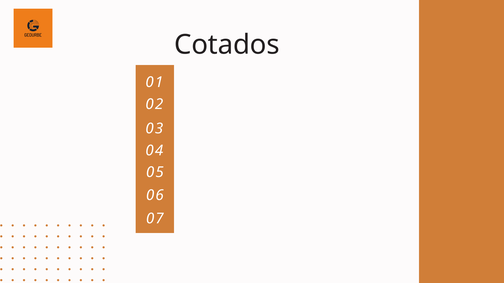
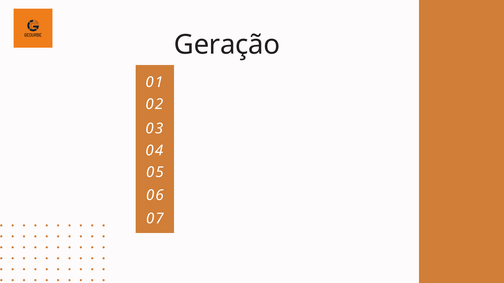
Cotados: Cotados -> Geração
